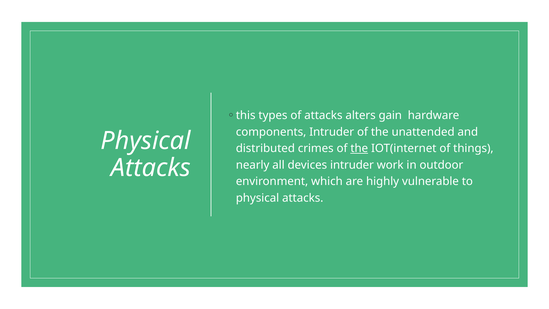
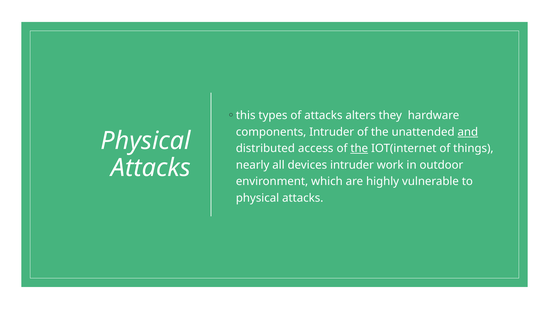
gain: gain -> they
and underline: none -> present
crimes: crimes -> access
